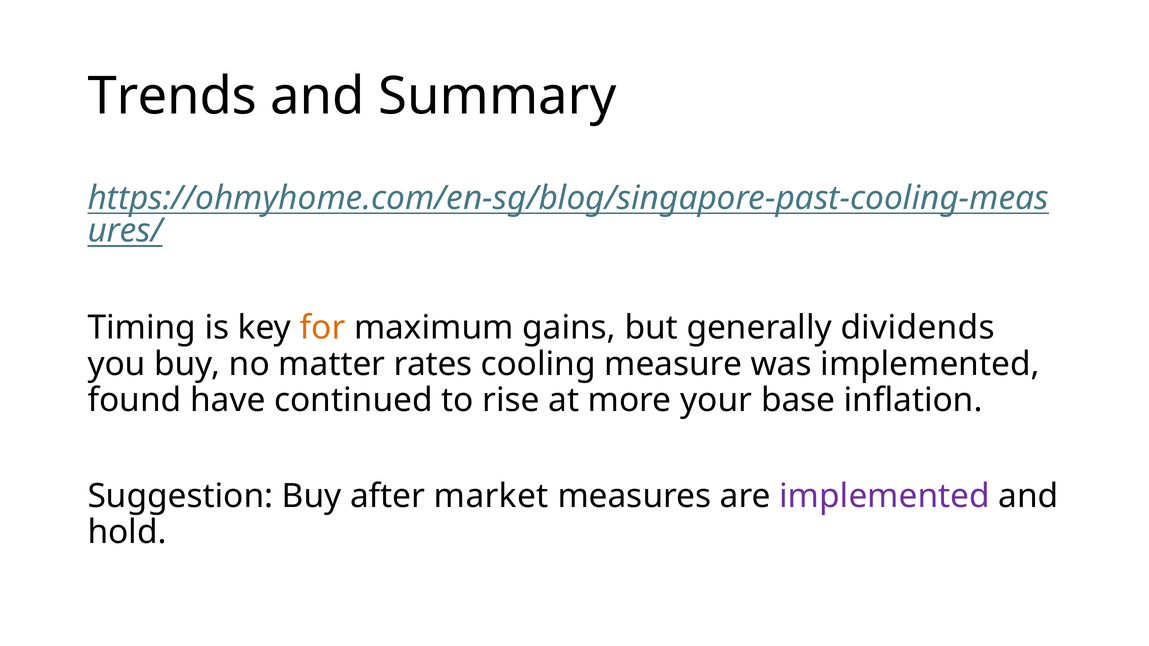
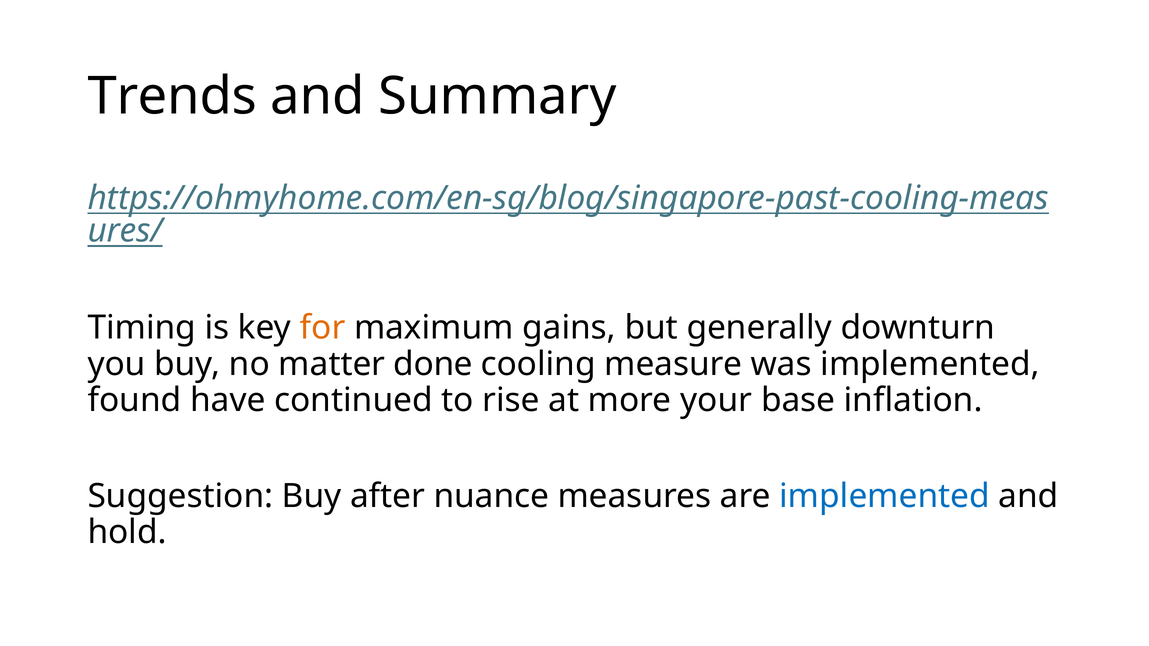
dividends: dividends -> downturn
rates: rates -> done
market: market -> nuance
implemented at (885, 496) colour: purple -> blue
